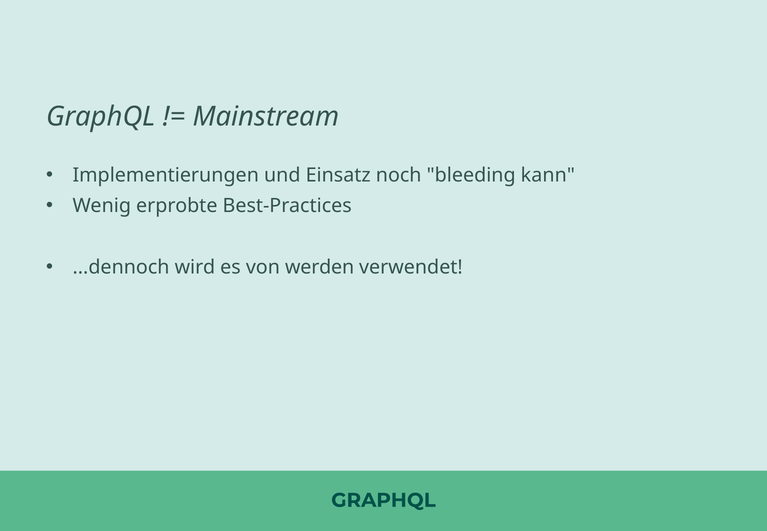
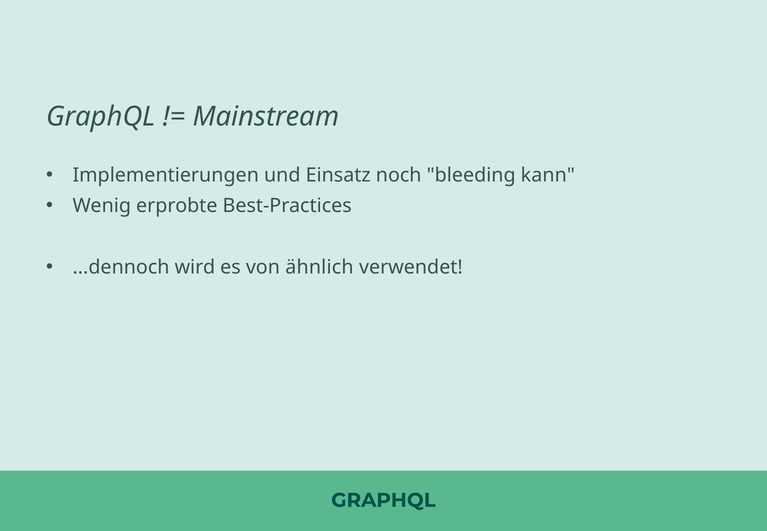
werden: werden -> ähnlich
